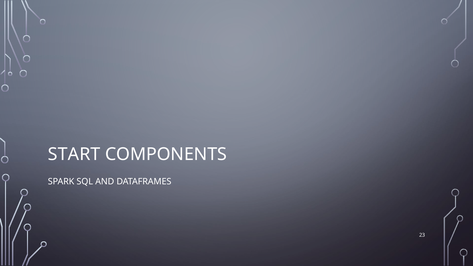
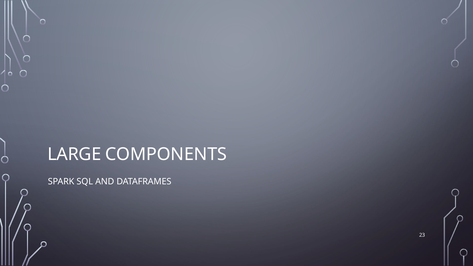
START: START -> LARGE
